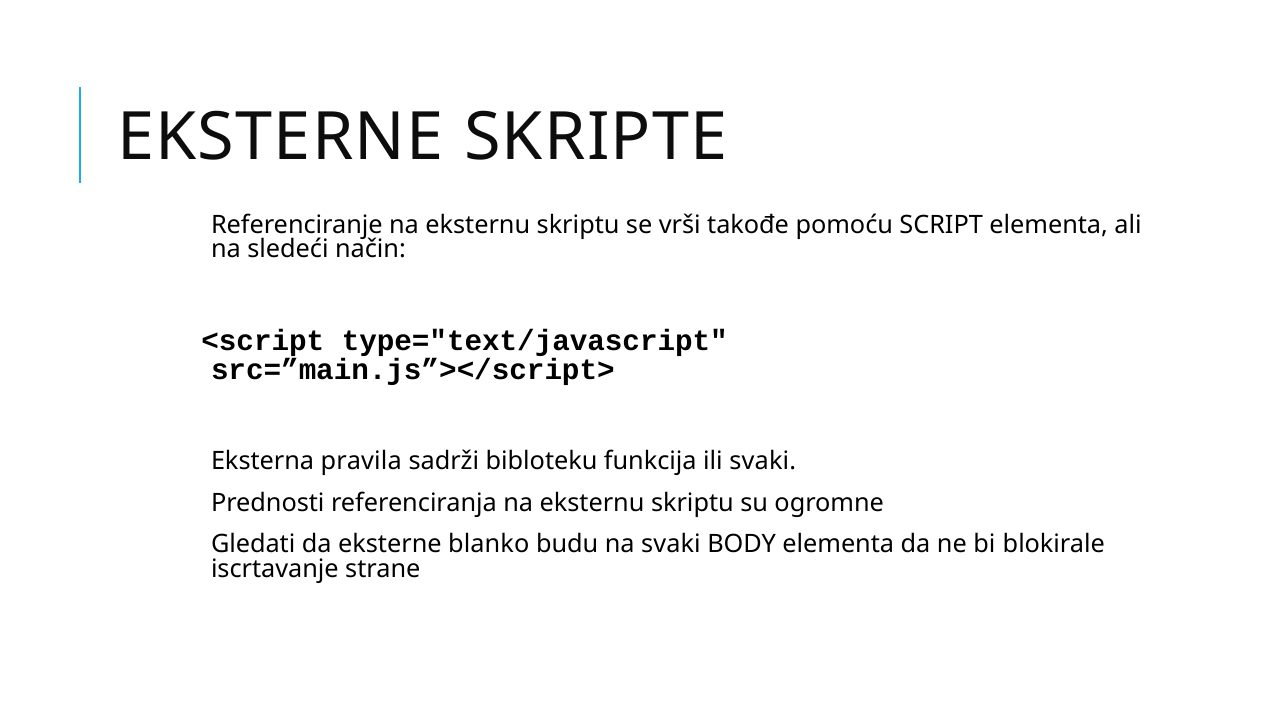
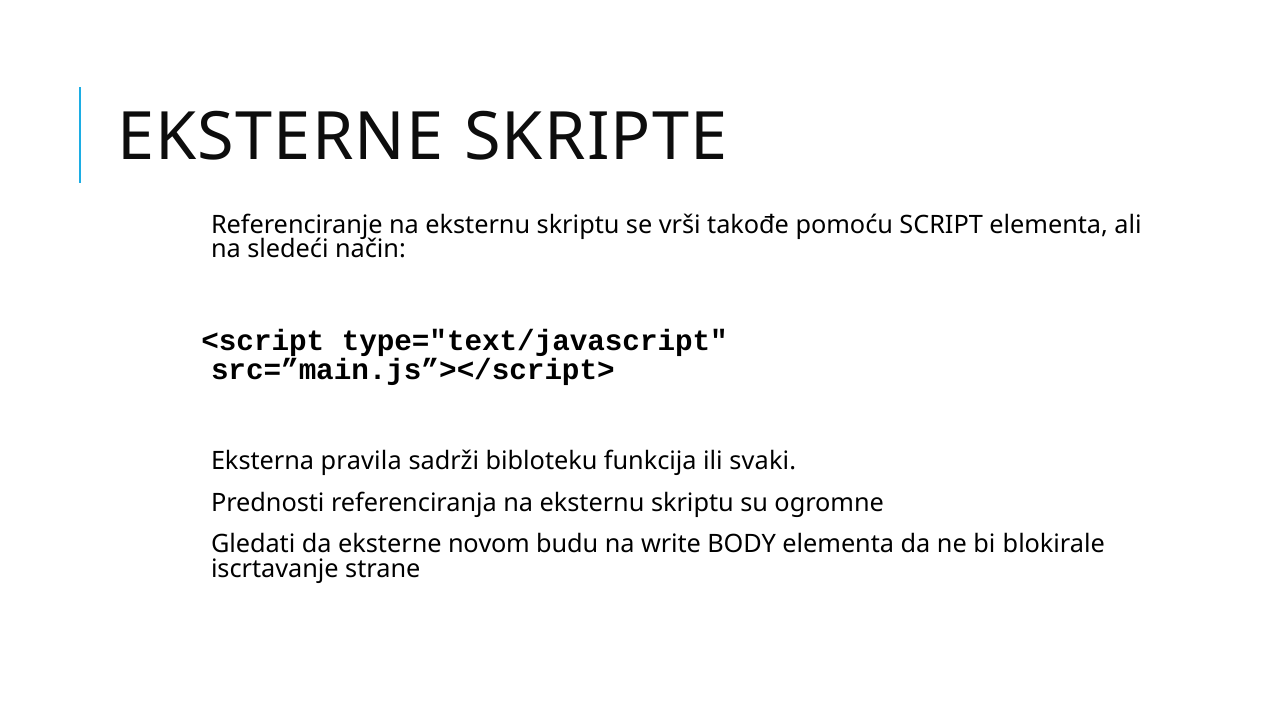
blanko: blanko -> novom
na svaki: svaki -> write
